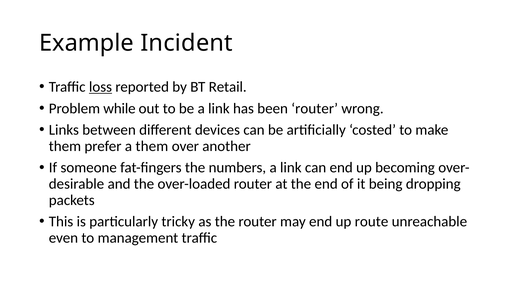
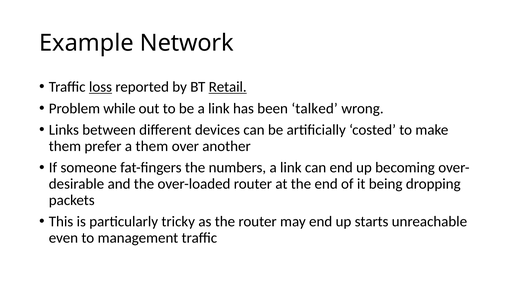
Incident: Incident -> Network
Retail underline: none -> present
been router: router -> talked
route: route -> starts
